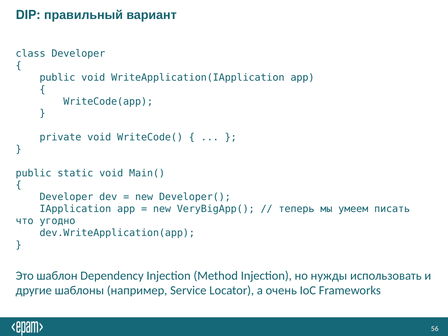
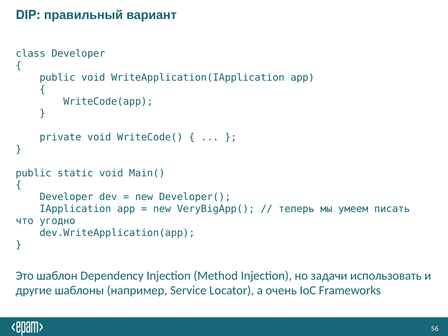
нужды: нужды -> задачи
